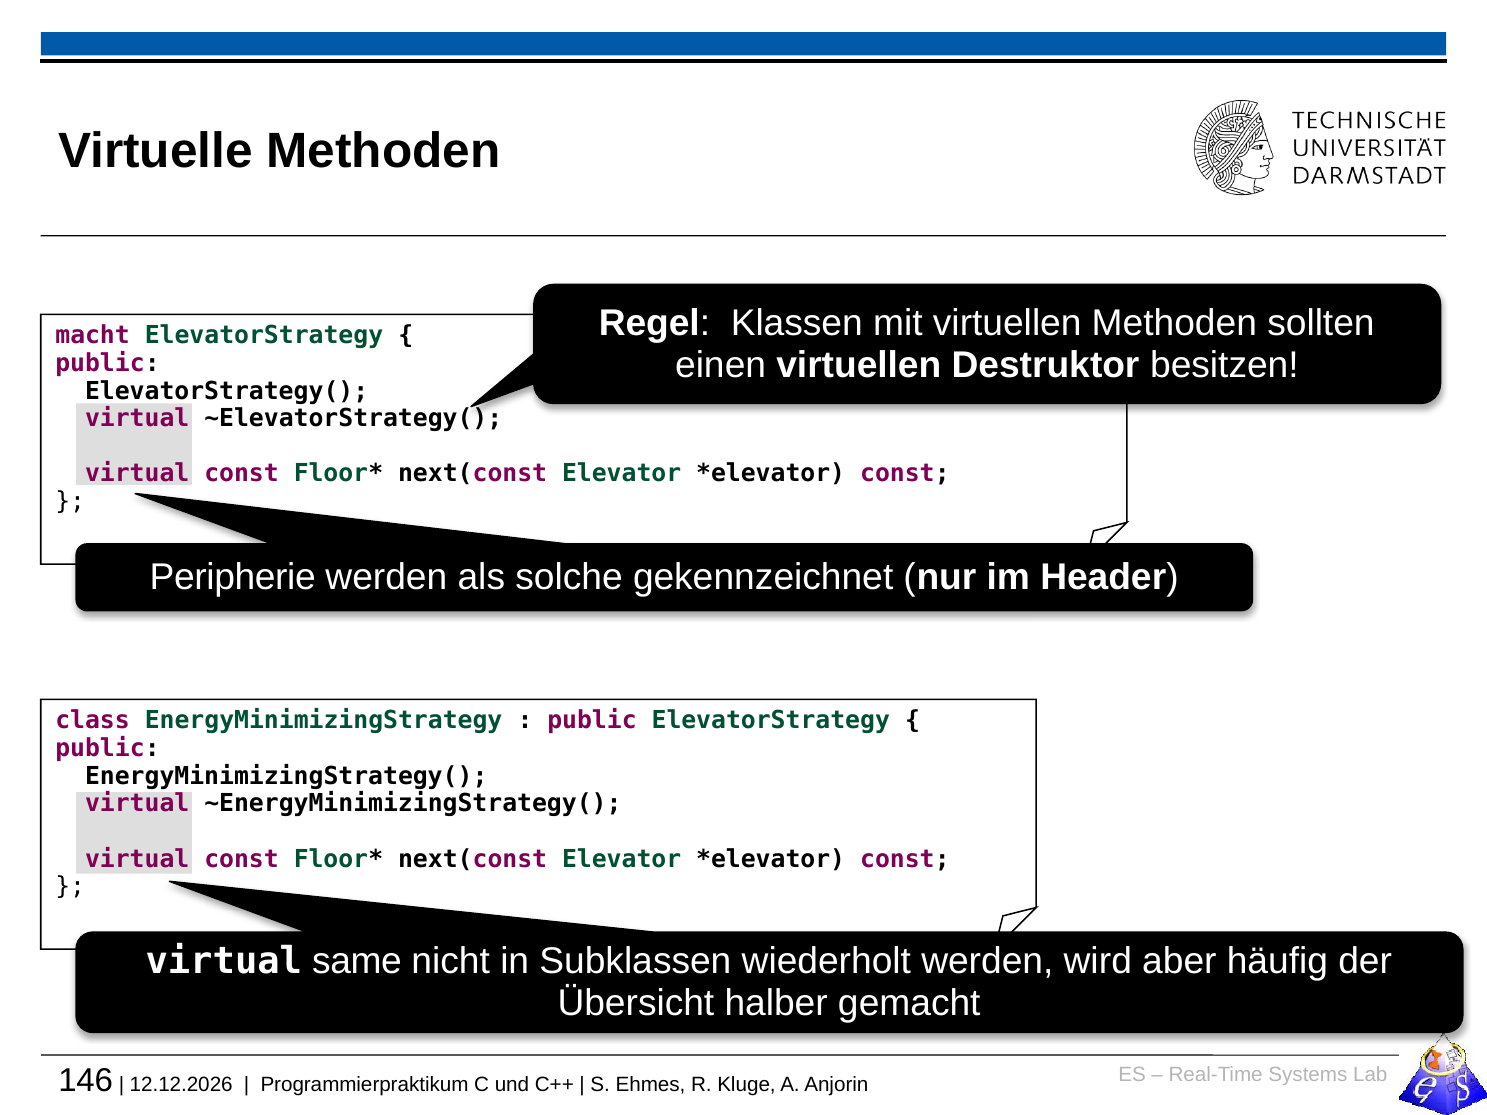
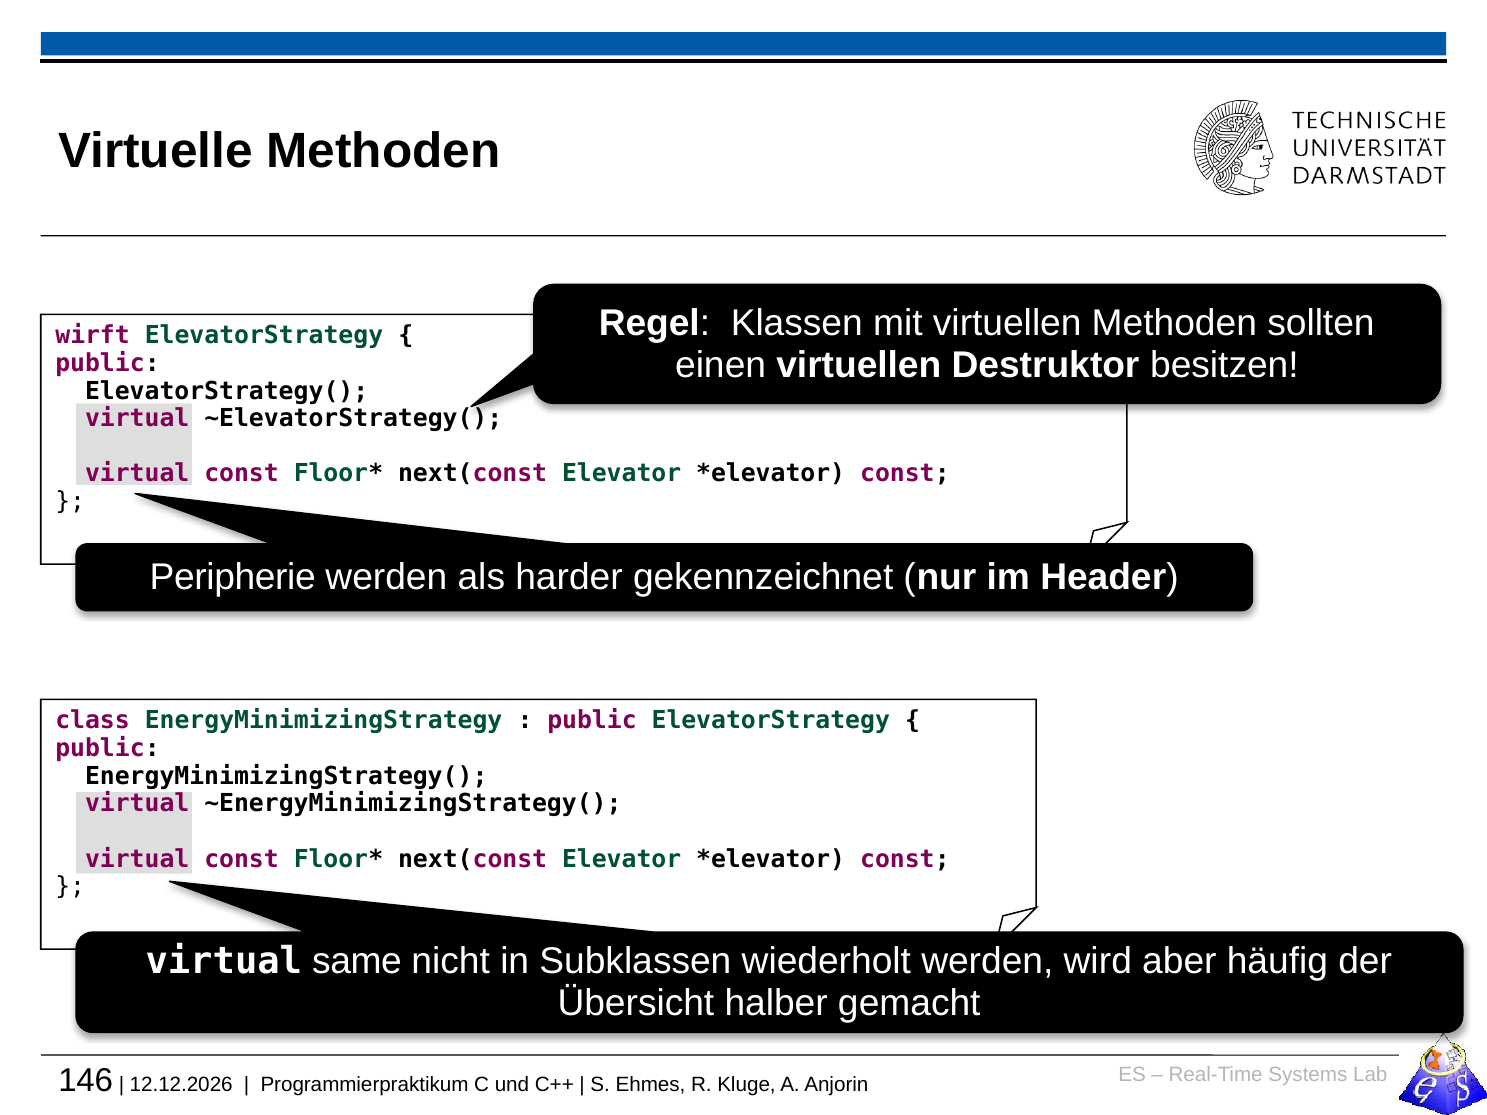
macht: macht -> wirft
solche: solche -> harder
